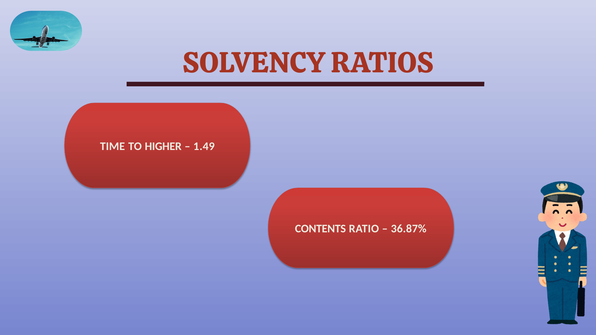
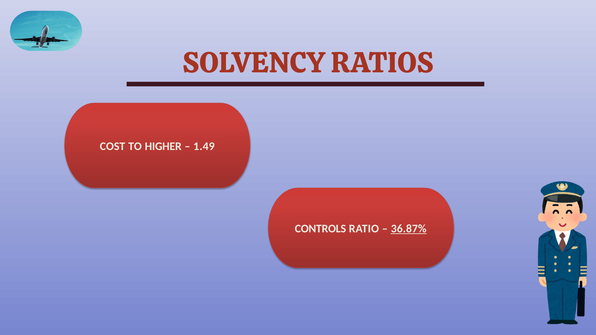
TIME: TIME -> COST
CONTENTS: CONTENTS -> CONTROLS
36.87% underline: none -> present
